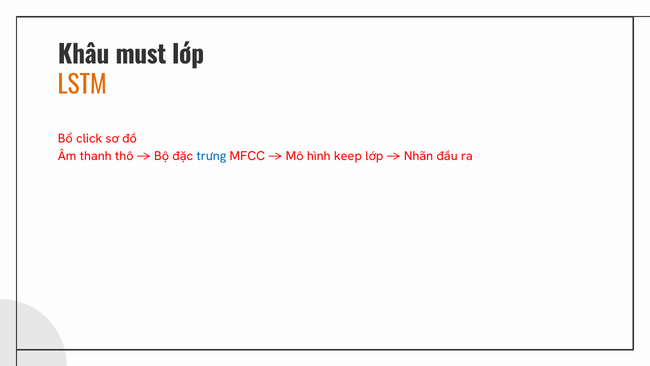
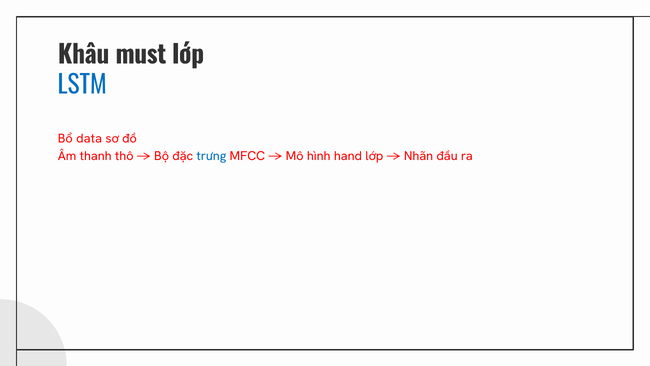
LSTM colour: orange -> blue
click: click -> data
keep: keep -> hand
